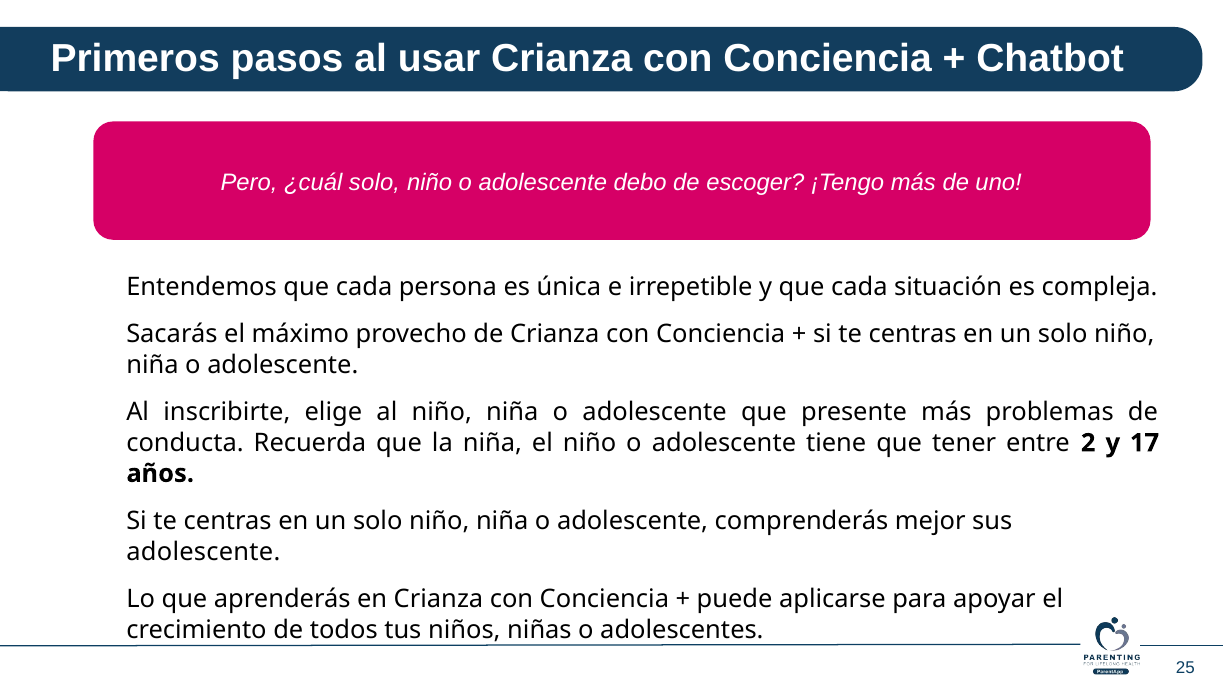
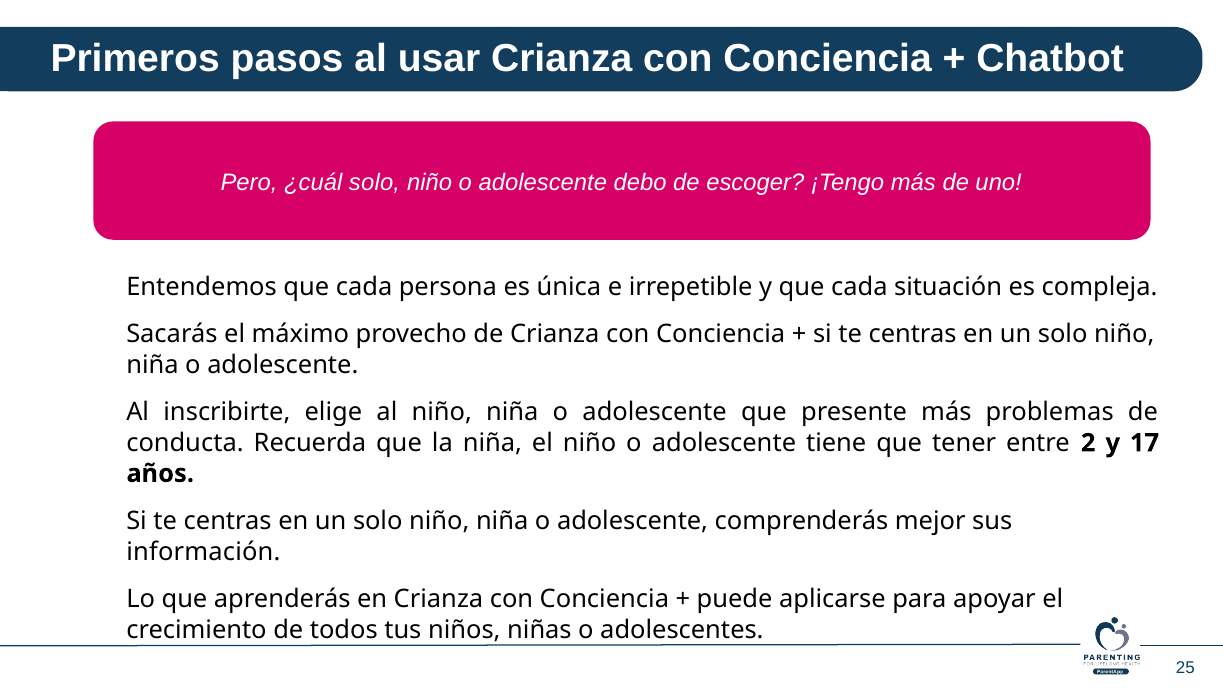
adolescente at (203, 552): adolescente -> información
